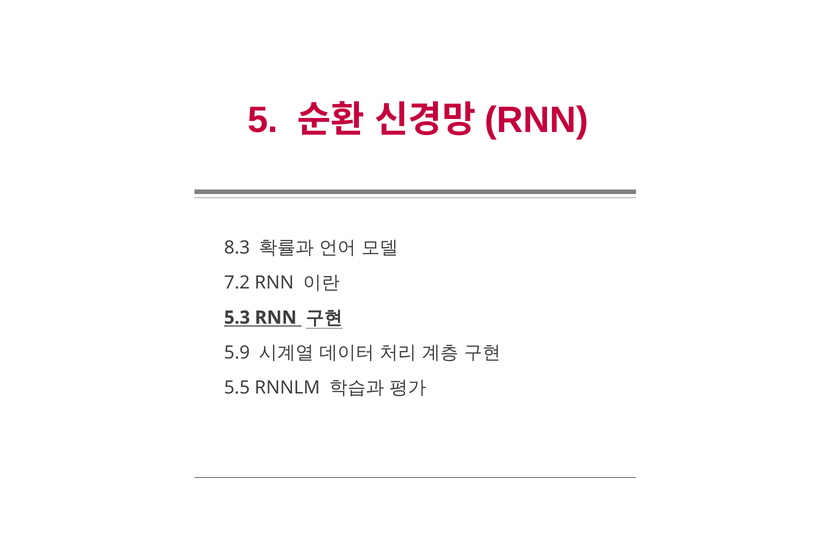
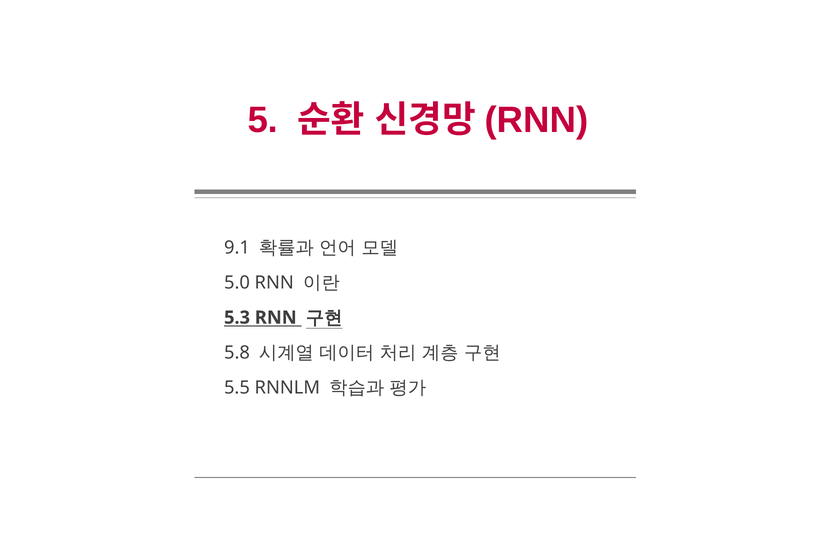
8.3: 8.3 -> 9.1
7.2: 7.2 -> 5.0
5.9: 5.9 -> 5.8
